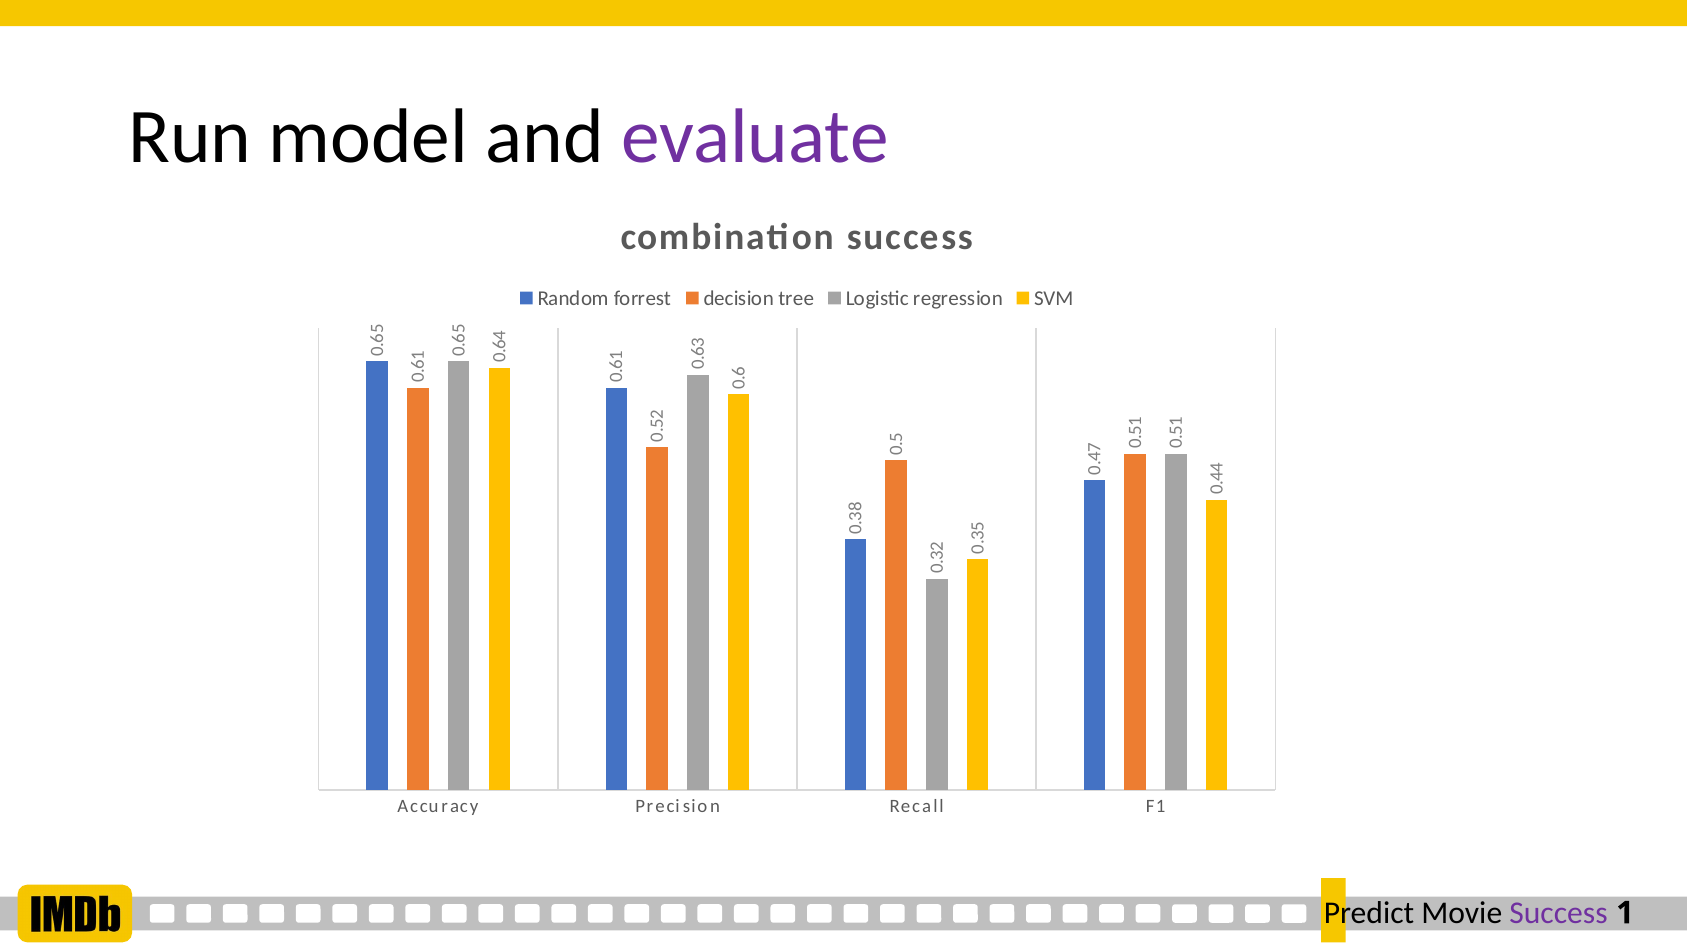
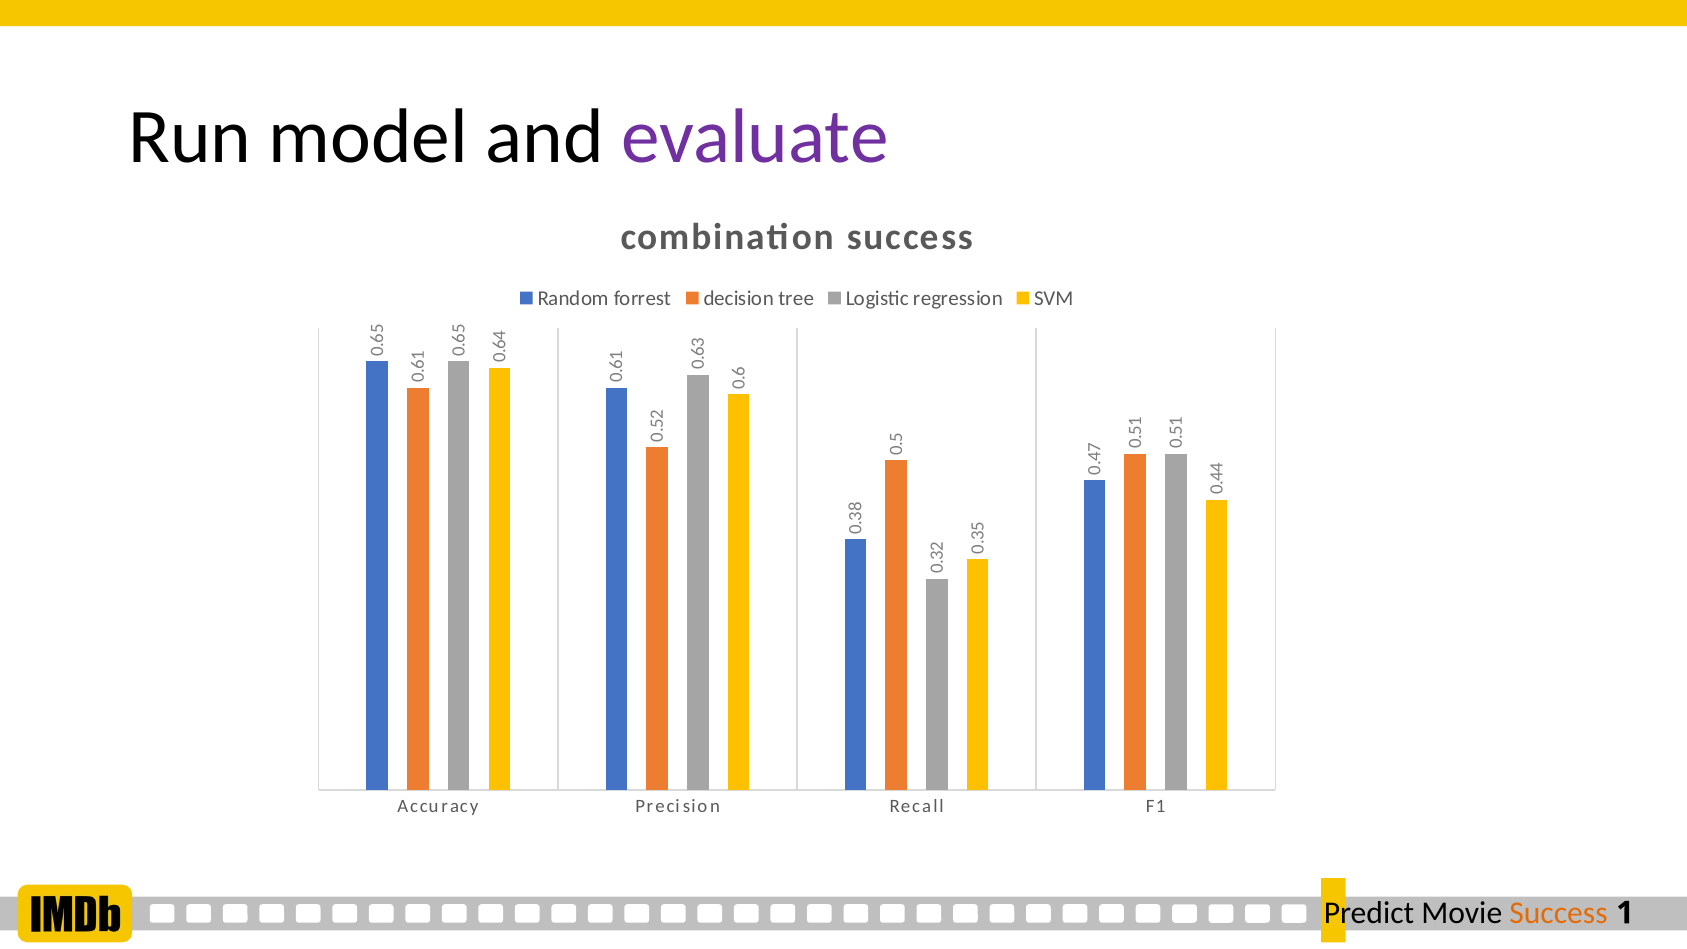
Success at (1558, 913) colour: purple -> orange
